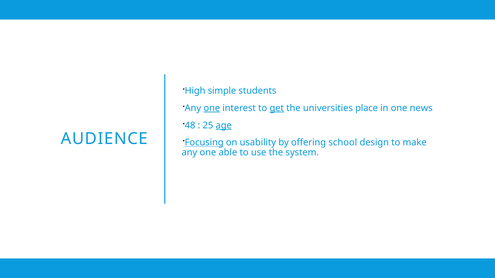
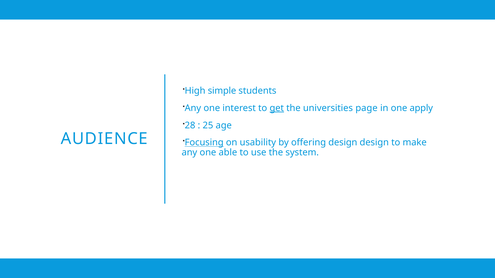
one at (212, 108) underline: present -> none
place: place -> page
news: news -> apply
48: 48 -> 28
age underline: present -> none
offering school: school -> design
